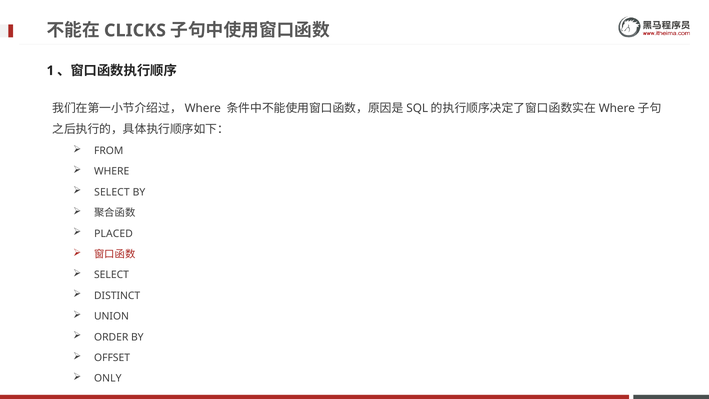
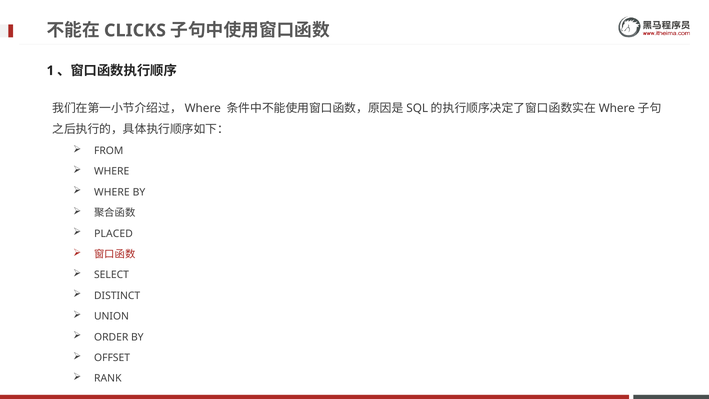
SELECT at (112, 192): SELECT -> WHERE
ONLY: ONLY -> RANK
